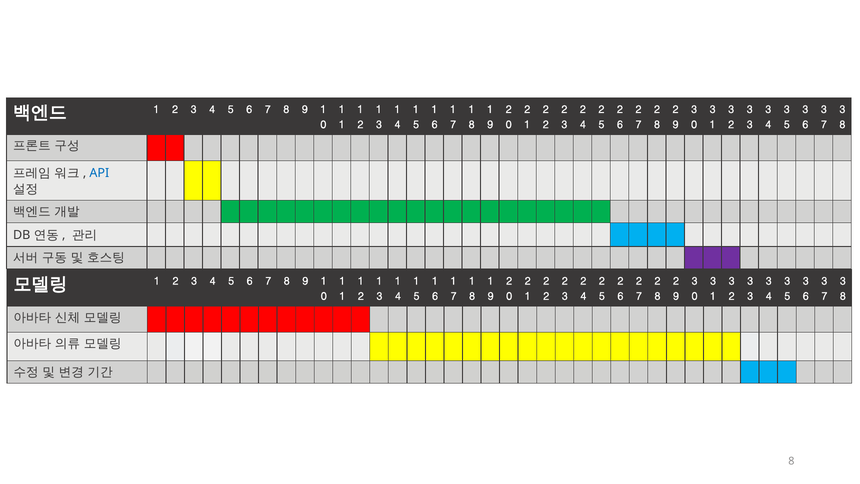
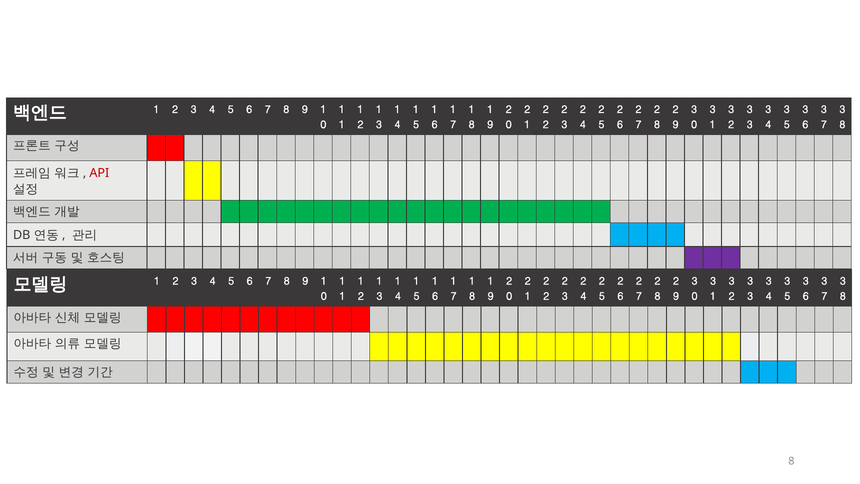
API colour: blue -> red
